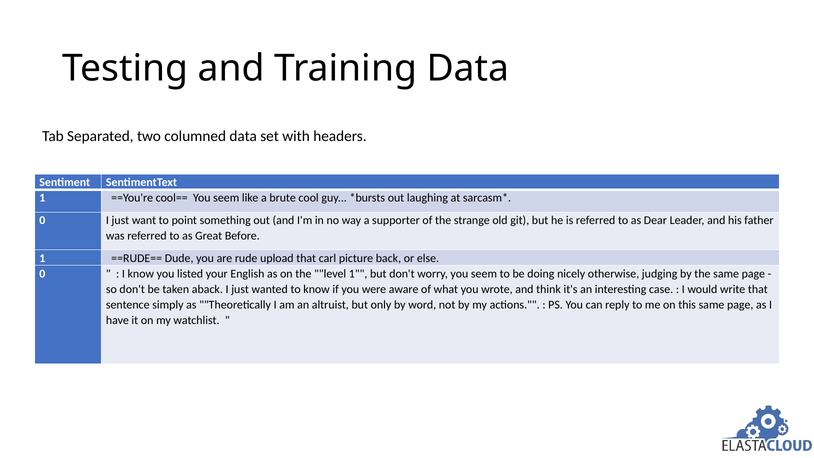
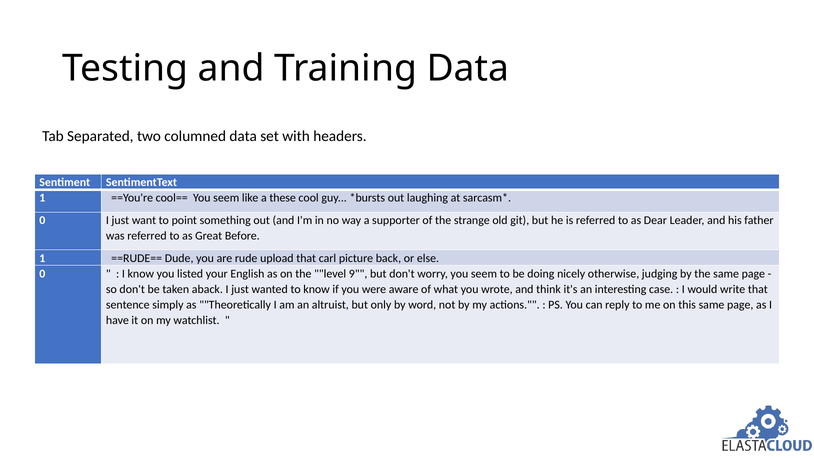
brute: brute -> these
level 1: 1 -> 9
